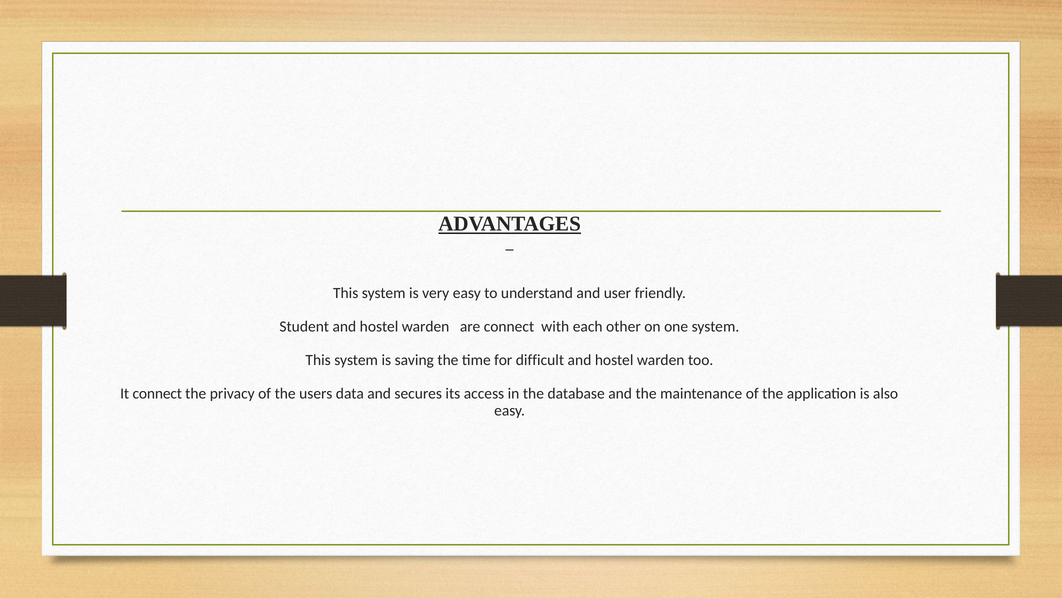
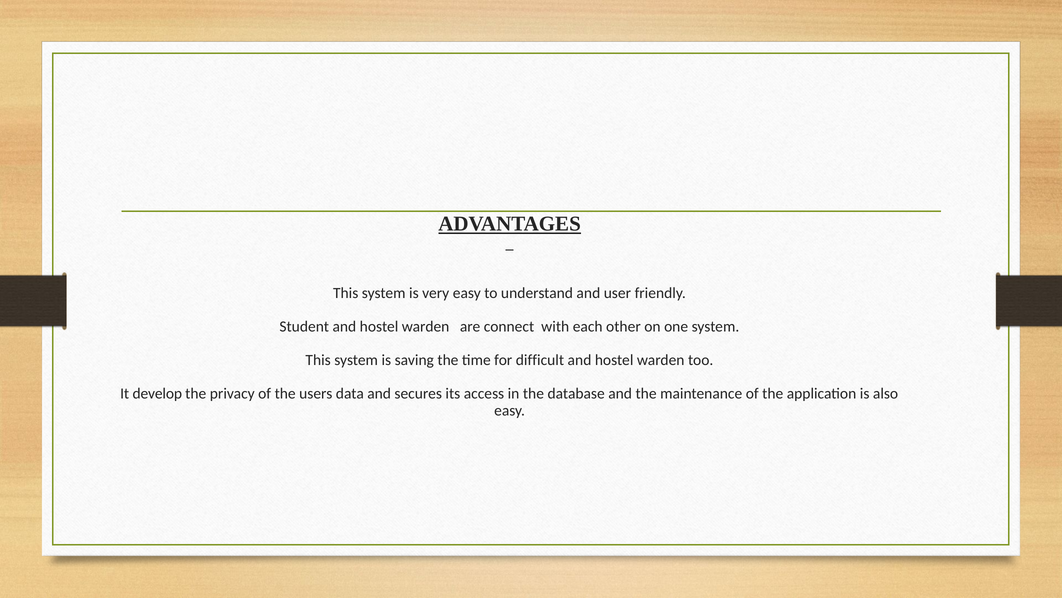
It connect: connect -> develop
